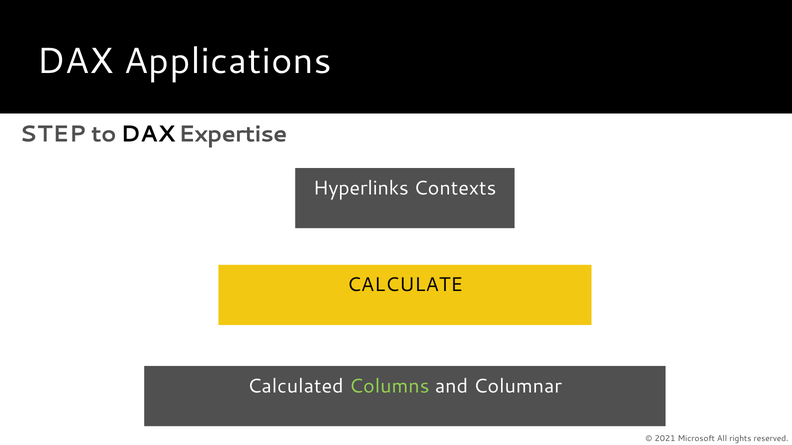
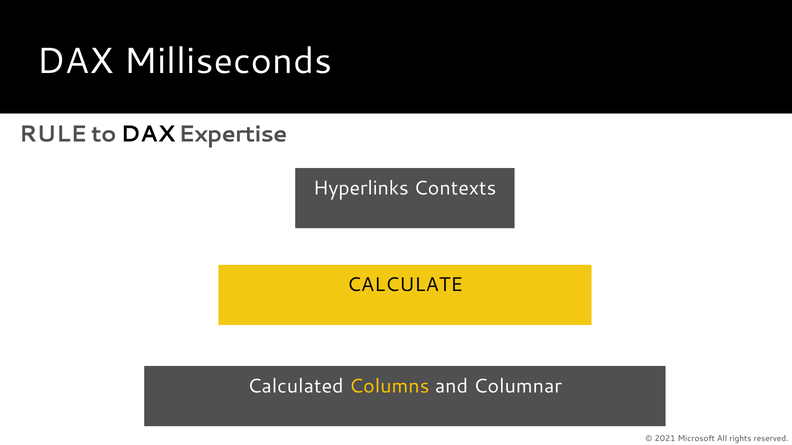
Applications: Applications -> Milliseconds
STEP: STEP -> RULE
Columns colour: light green -> yellow
